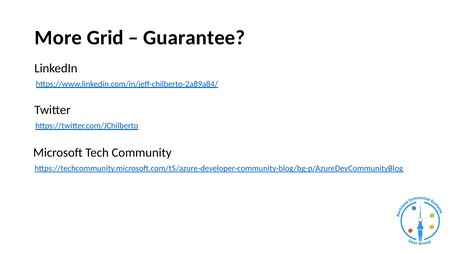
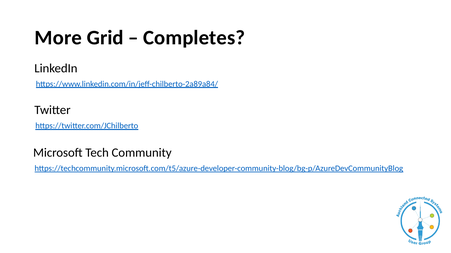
Guarantee: Guarantee -> Completes
